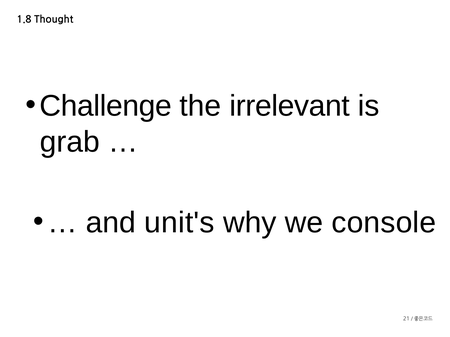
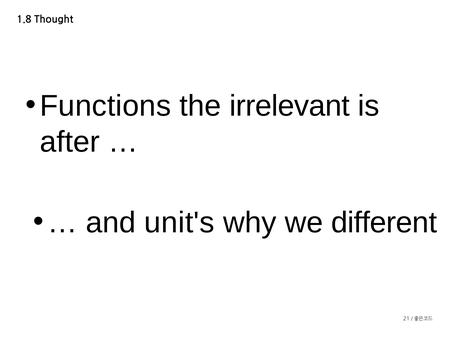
Challenge: Challenge -> Functions
grab: grab -> after
console: console -> different
